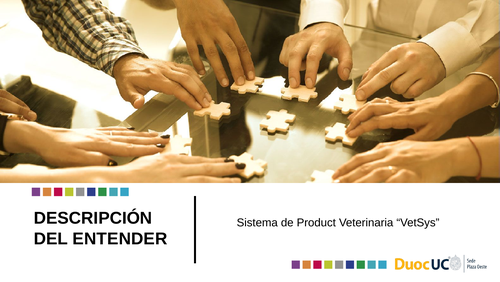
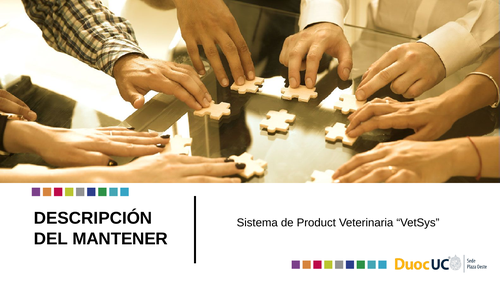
ENTENDER: ENTENDER -> MANTENER
